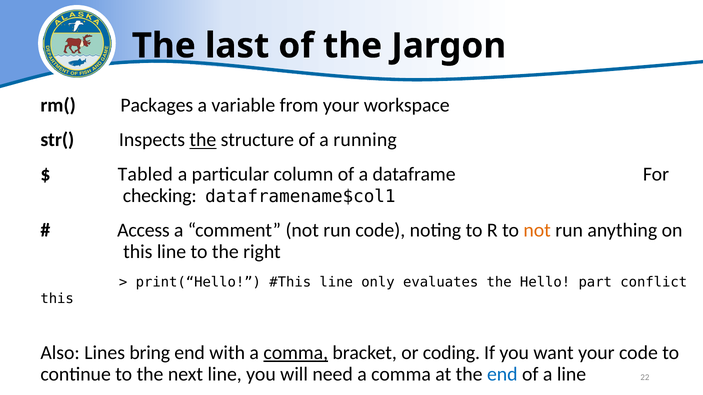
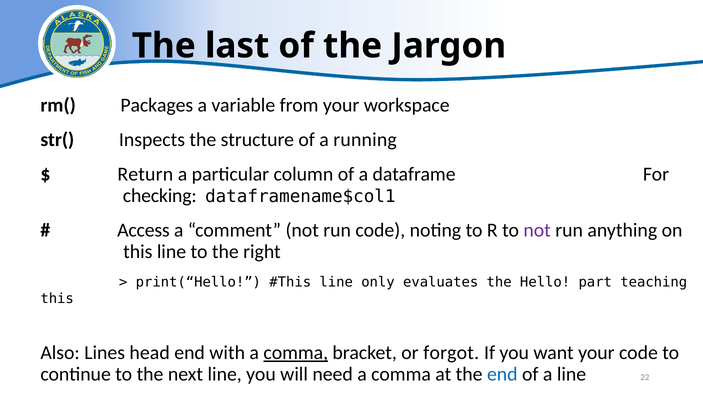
the at (203, 140) underline: present -> none
Tabled: Tabled -> Return
not at (537, 231) colour: orange -> purple
conflict: conflict -> teaching
bring: bring -> head
coding: coding -> forgot
